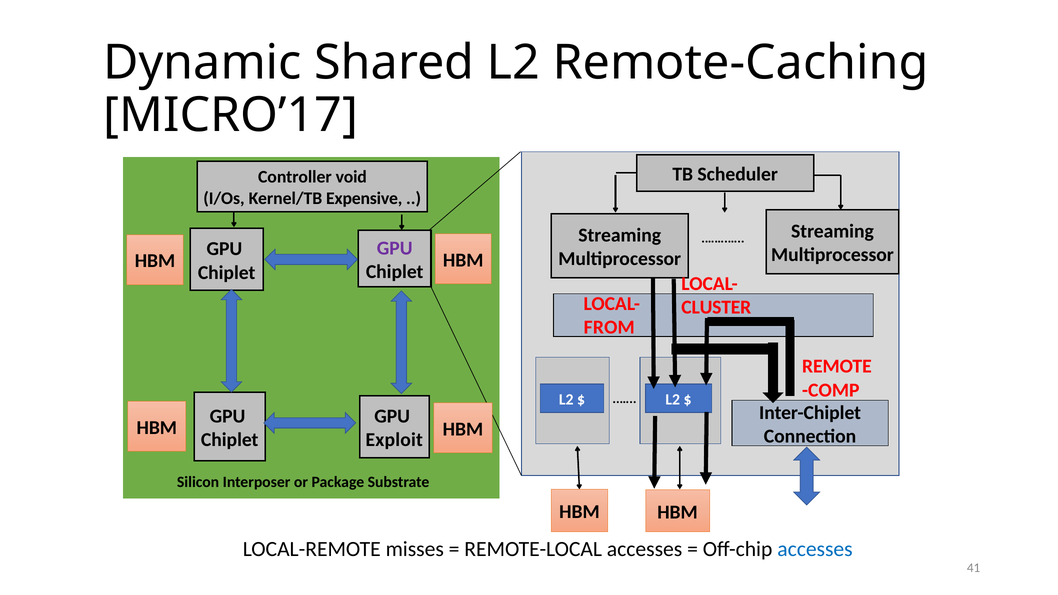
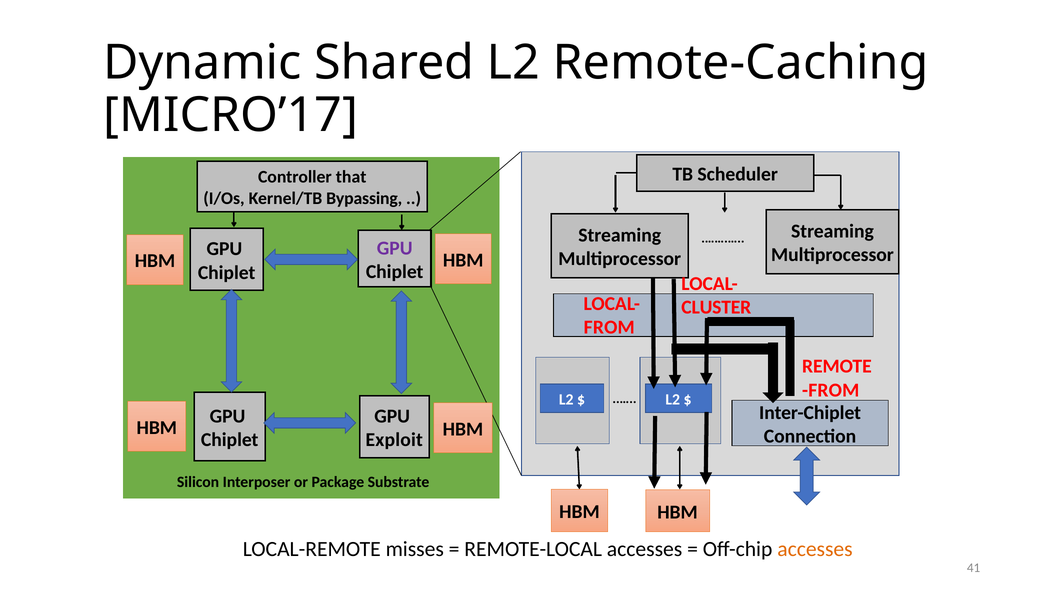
void: void -> that
Expensive: Expensive -> Bypassing
COMP at (831, 390): COMP -> FROM
accesses at (815, 549) colour: blue -> orange
